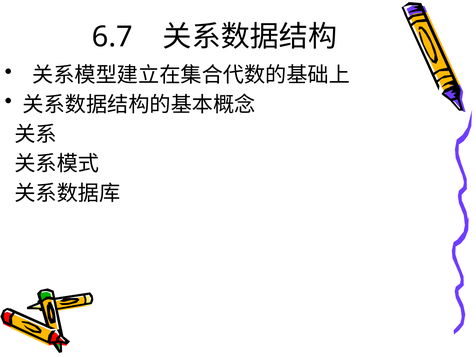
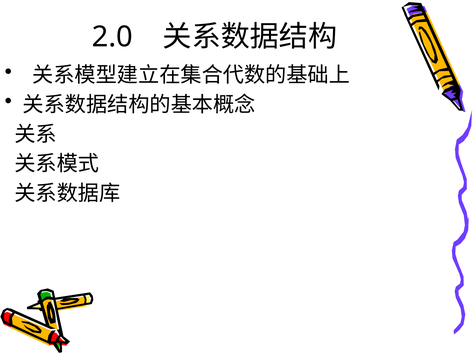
6.7: 6.7 -> 2.0
